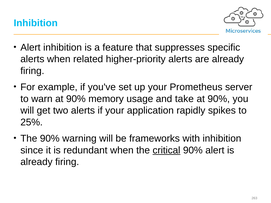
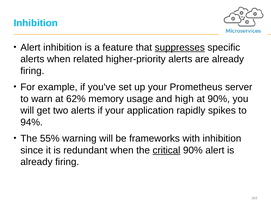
suppresses underline: none -> present
warn at 90%: 90% -> 62%
take: take -> high
25%: 25% -> 94%
The 90%: 90% -> 55%
